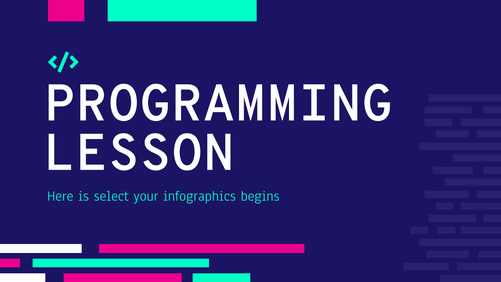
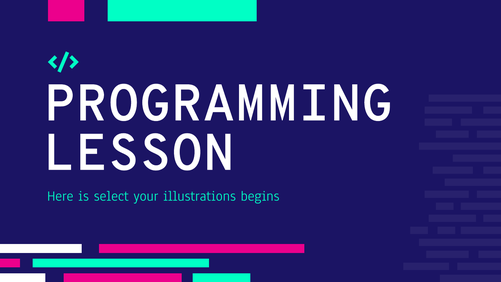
infographics: infographics -> illustrations
